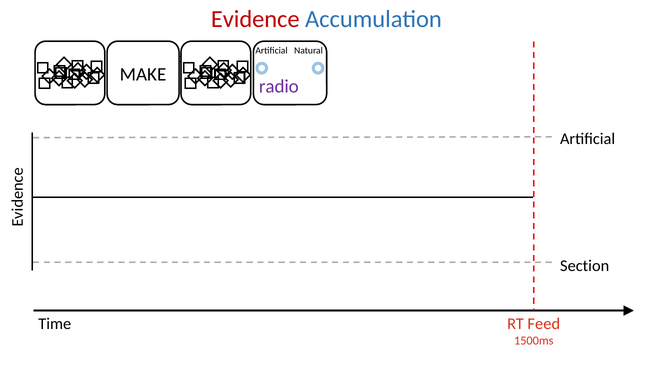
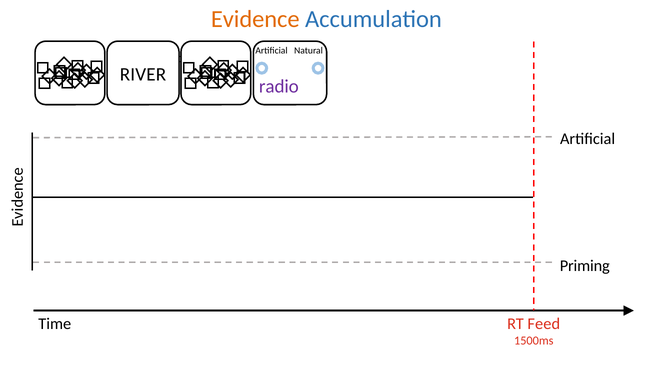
Evidence colour: red -> orange
MAKE: MAKE -> RIVER
Section: Section -> Priming
